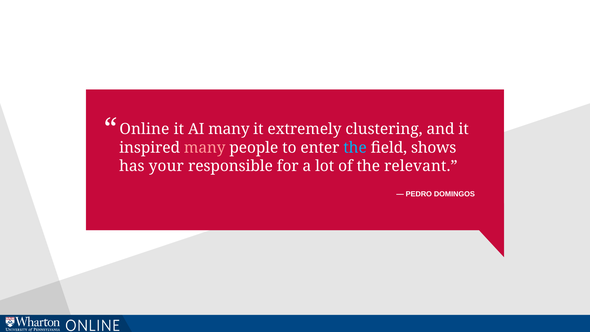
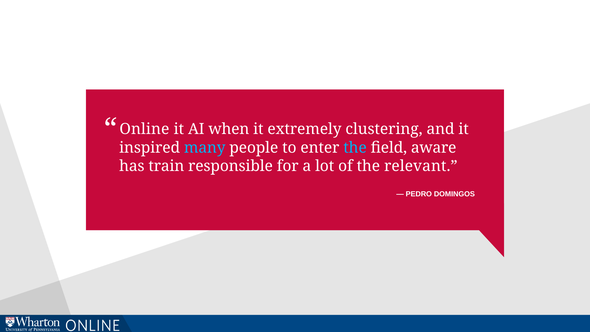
AI many: many -> when
many at (205, 148) colour: pink -> light blue
shows: shows -> aware
your: your -> train
